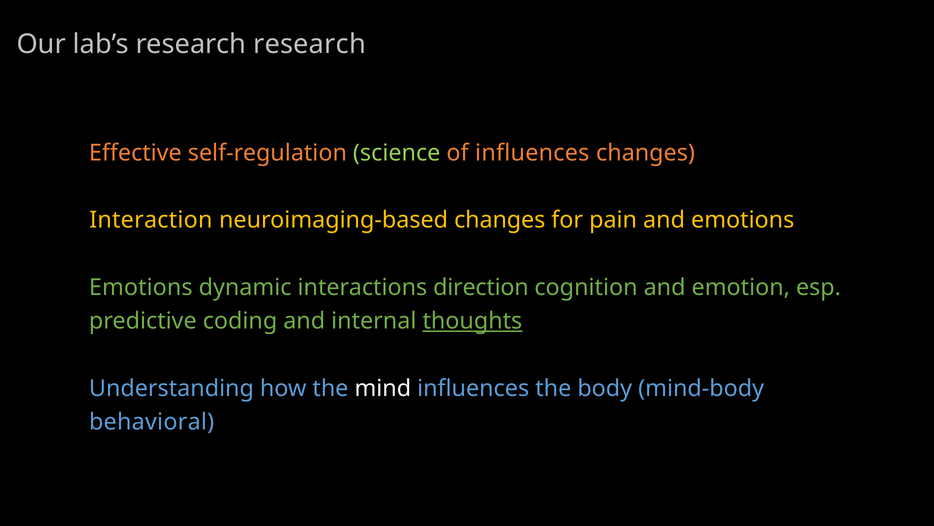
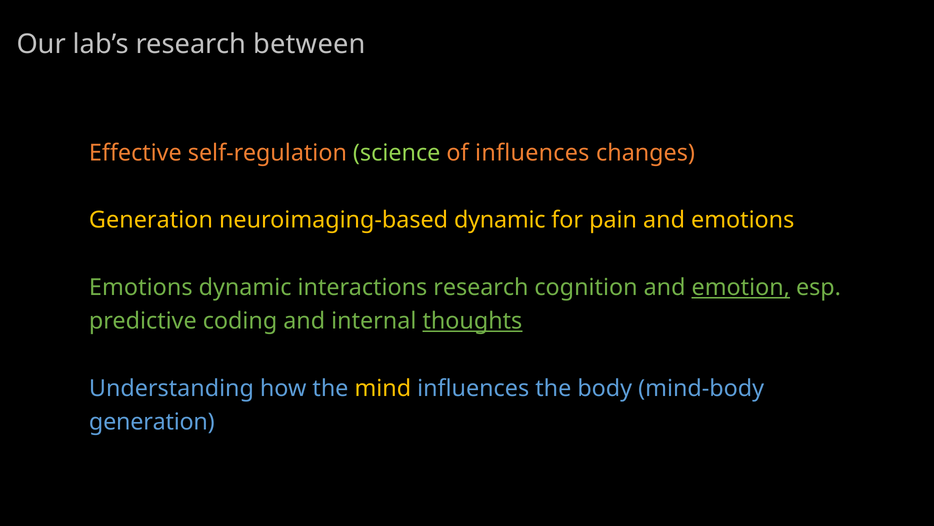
research research: research -> between
Interaction at (151, 220): Interaction -> Generation
neuroimaging-based changes: changes -> dynamic
interactions direction: direction -> research
emotion underline: none -> present
mind colour: white -> yellow
behavioral at (152, 422): behavioral -> generation
